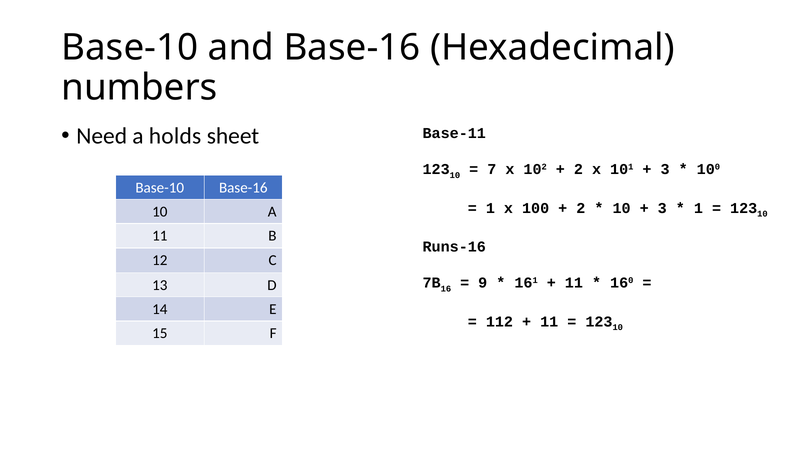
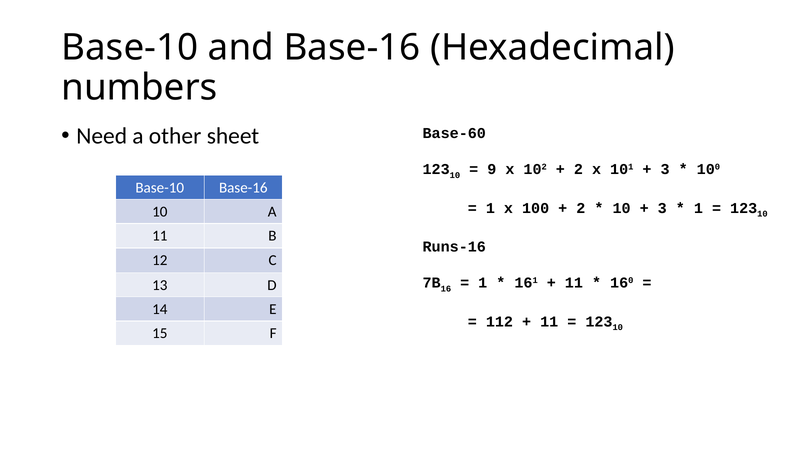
holds: holds -> other
Base-11: Base-11 -> Base-60
7: 7 -> 9
9 at (483, 283): 9 -> 1
